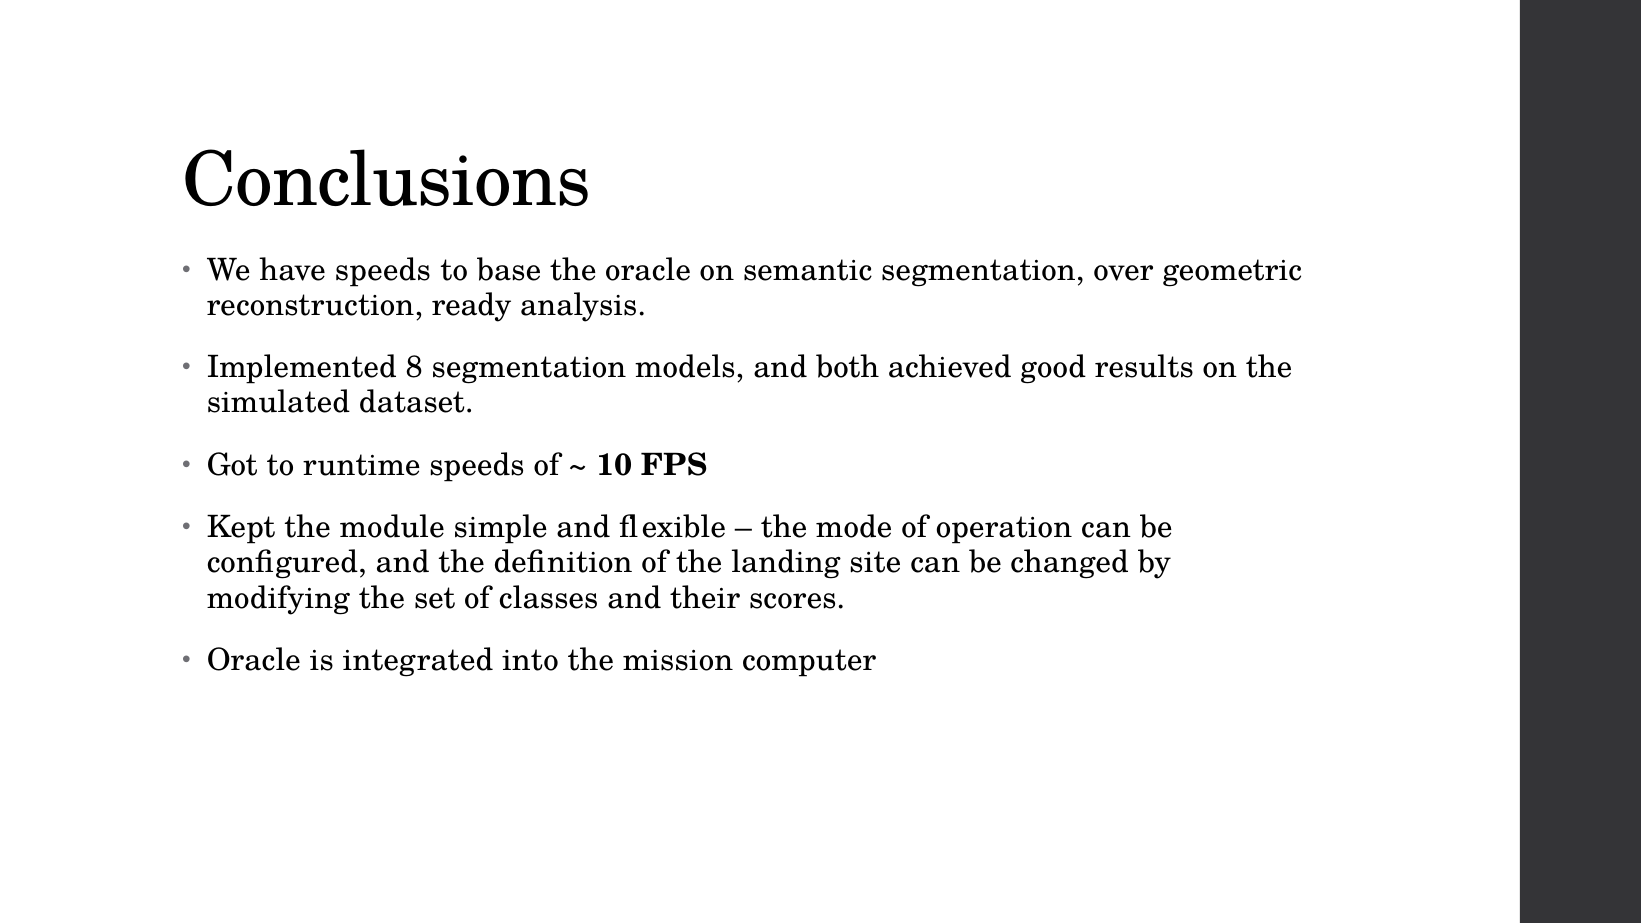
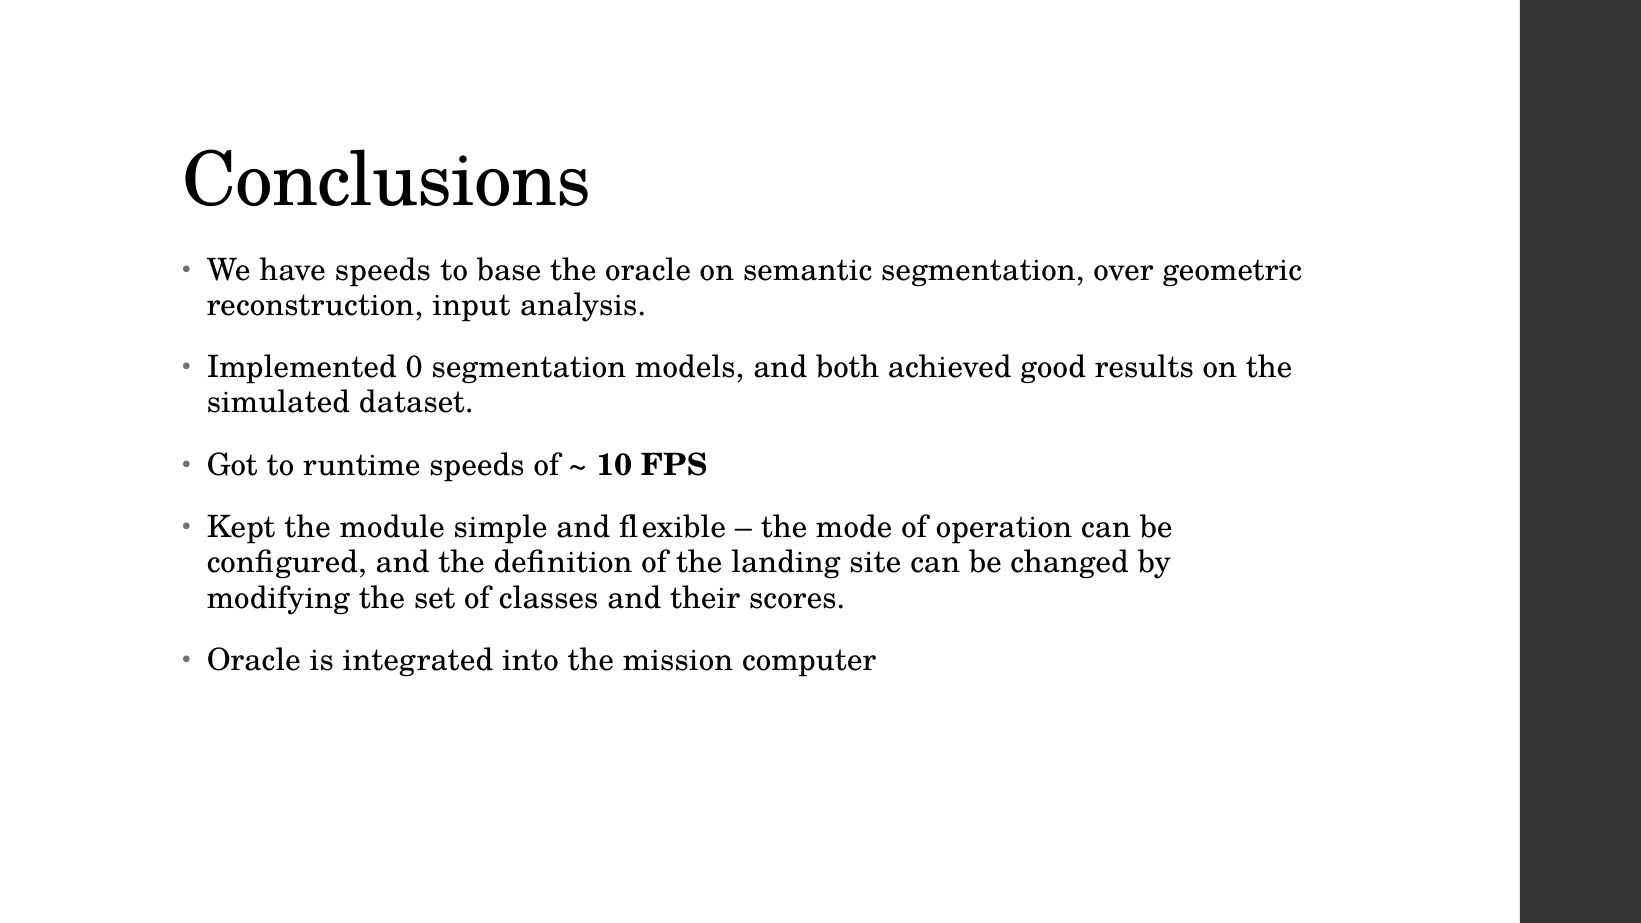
ready: ready -> input
8: 8 -> 0
